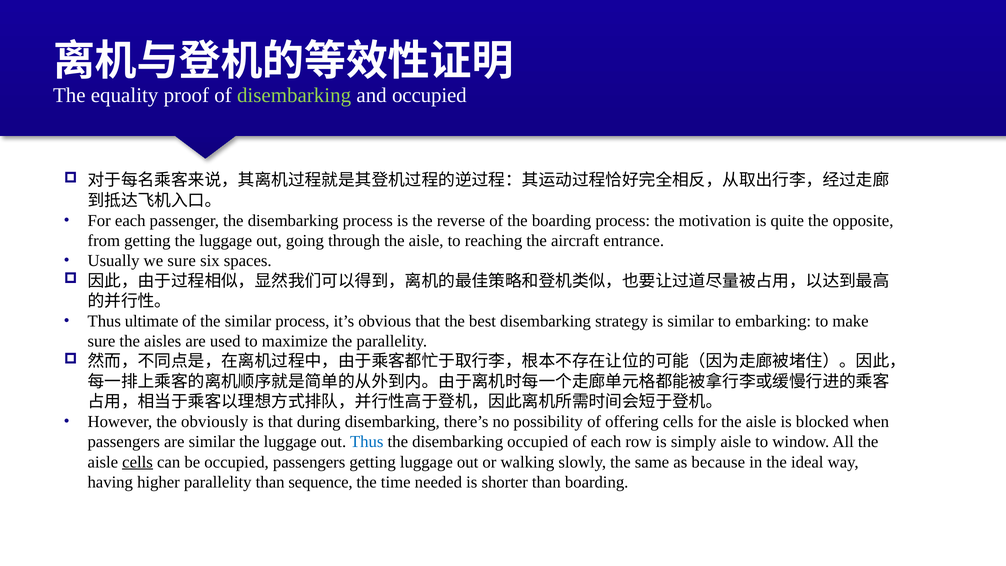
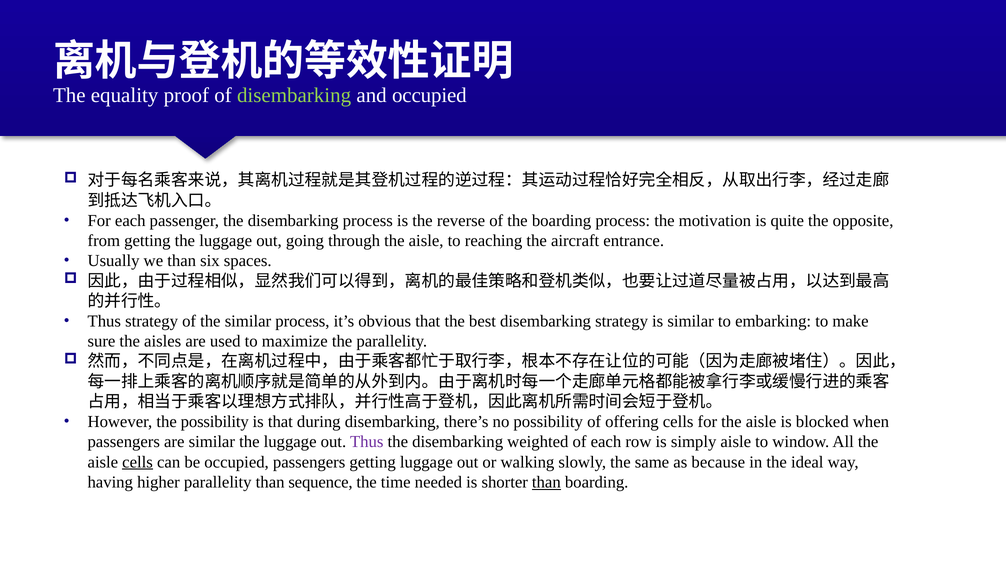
we sure: sure -> than
Thus ultimate: ultimate -> strategy
the obviously: obviously -> possibility
Thus at (367, 442) colour: blue -> purple
disembarking occupied: occupied -> weighted
than at (546, 482) underline: none -> present
